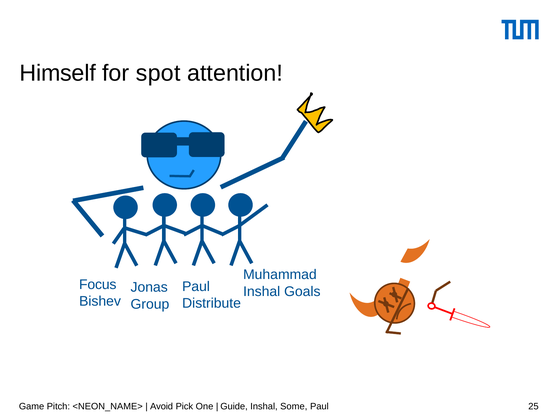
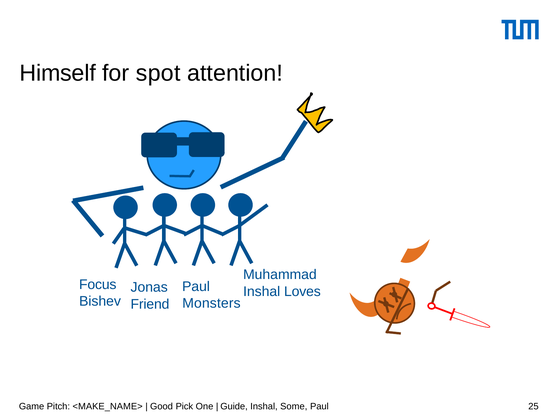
Goals: Goals -> Loves
Distribute: Distribute -> Monsters
Group: Group -> Friend
<NEON_NAME>: <NEON_NAME> -> <MAKE_NAME>
Avoid: Avoid -> Good
